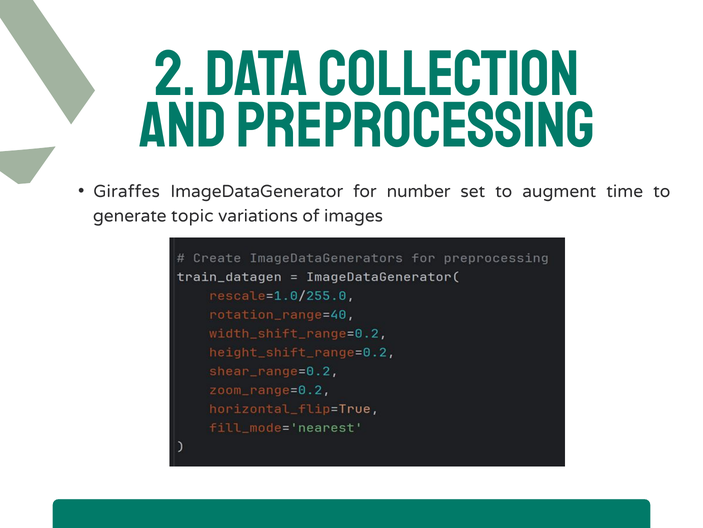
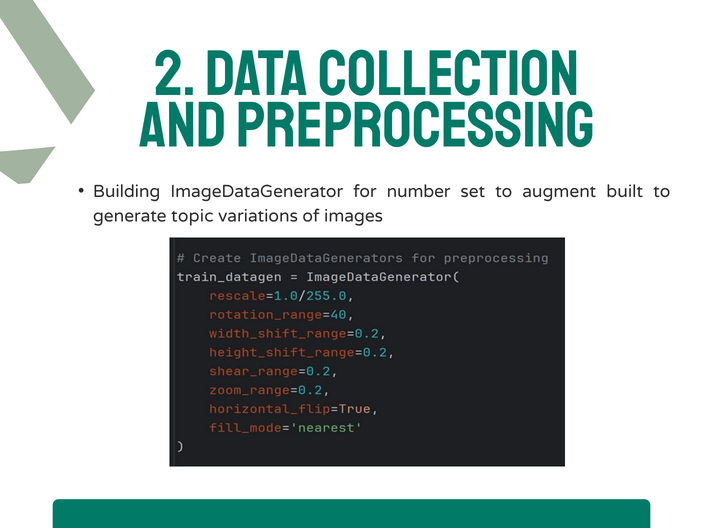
Giraffes: Giraffes -> Building
time: time -> built
